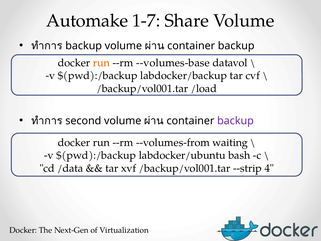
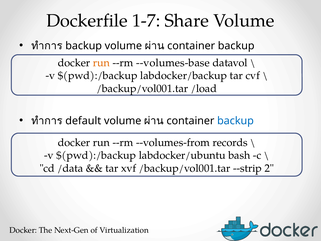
Automake: Automake -> Dockerfile
second: second -> default
backup at (235, 121) colour: purple -> blue
waiting: waiting -> records
4: 4 -> 2
